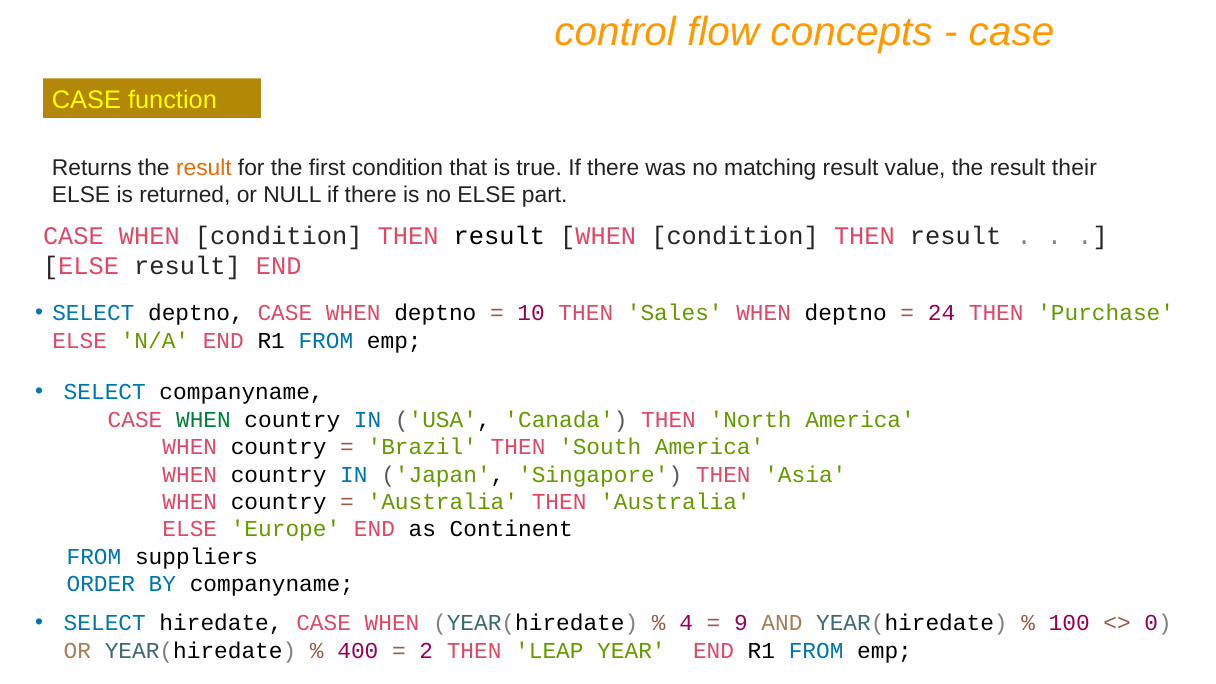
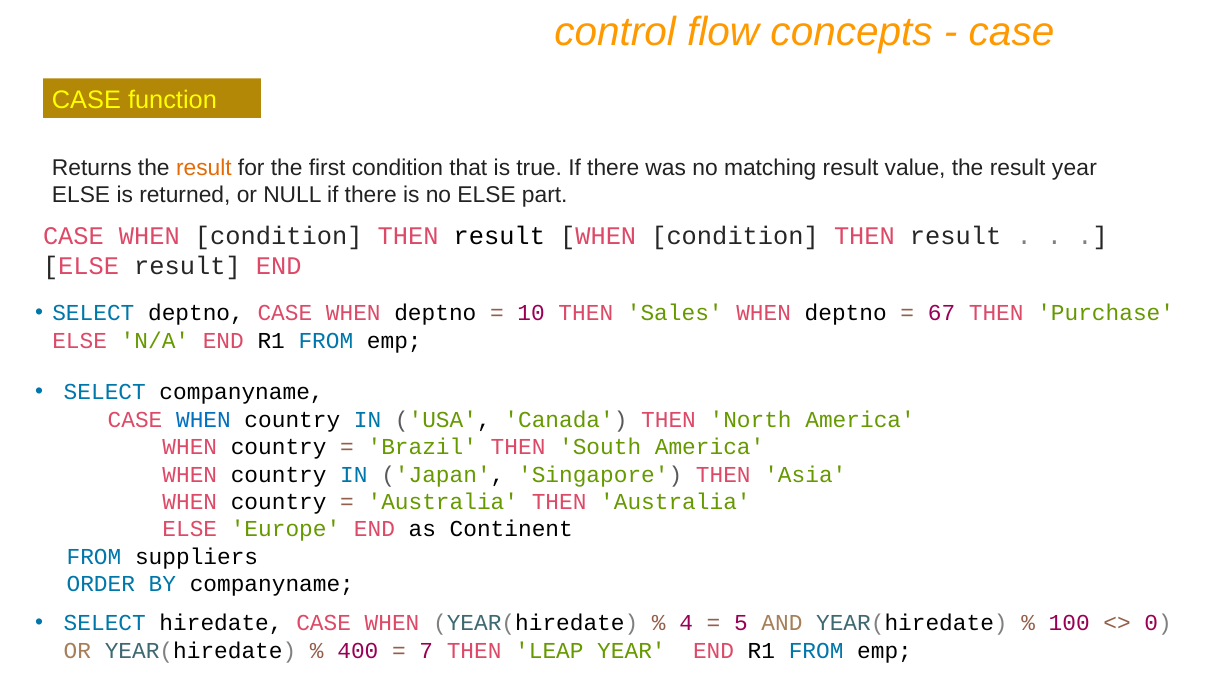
result their: their -> year
24: 24 -> 67
WHEN at (203, 420) colour: green -> blue
9: 9 -> 5
2: 2 -> 7
